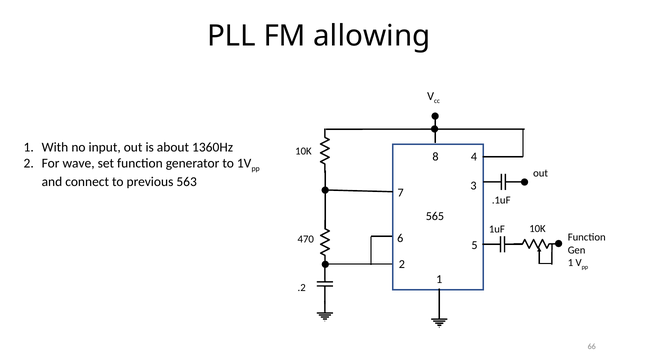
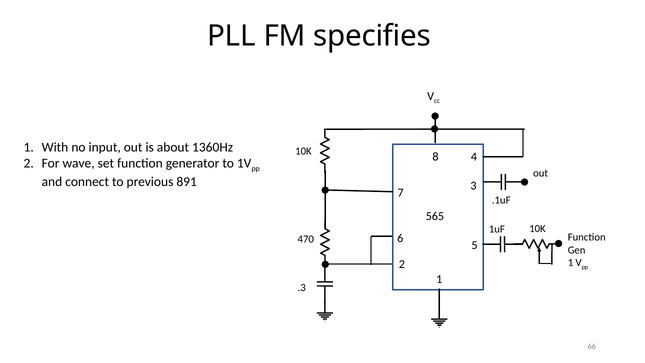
allowing: allowing -> specifies
563: 563 -> 891
.2: .2 -> .3
